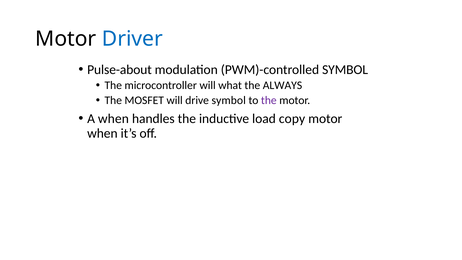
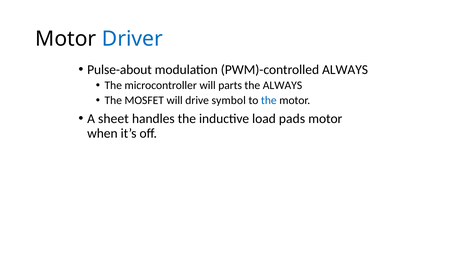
PWM)-controlled SYMBOL: SYMBOL -> ALWAYS
what: what -> parts
the at (269, 100) colour: purple -> blue
A when: when -> sheet
copy: copy -> pads
